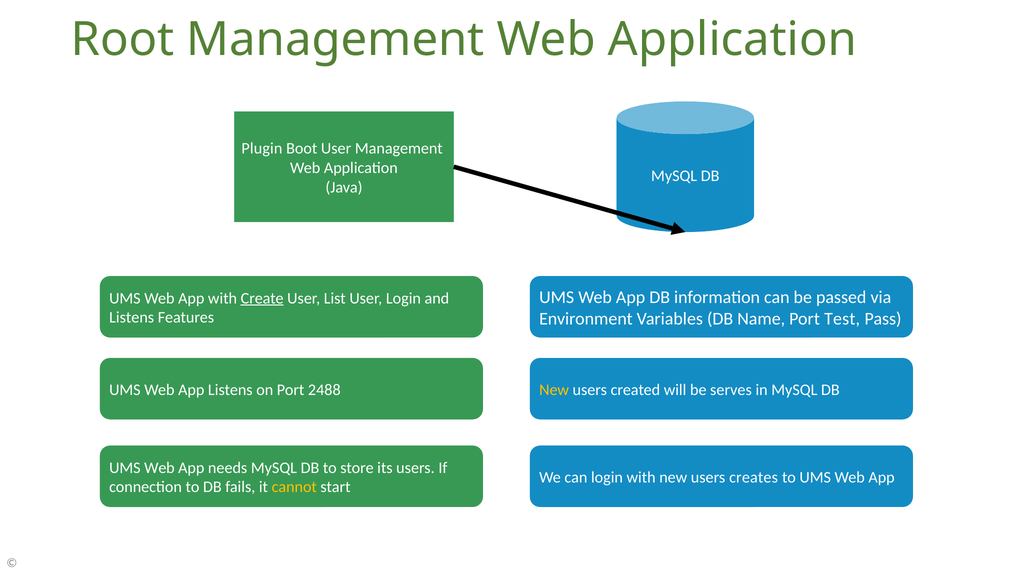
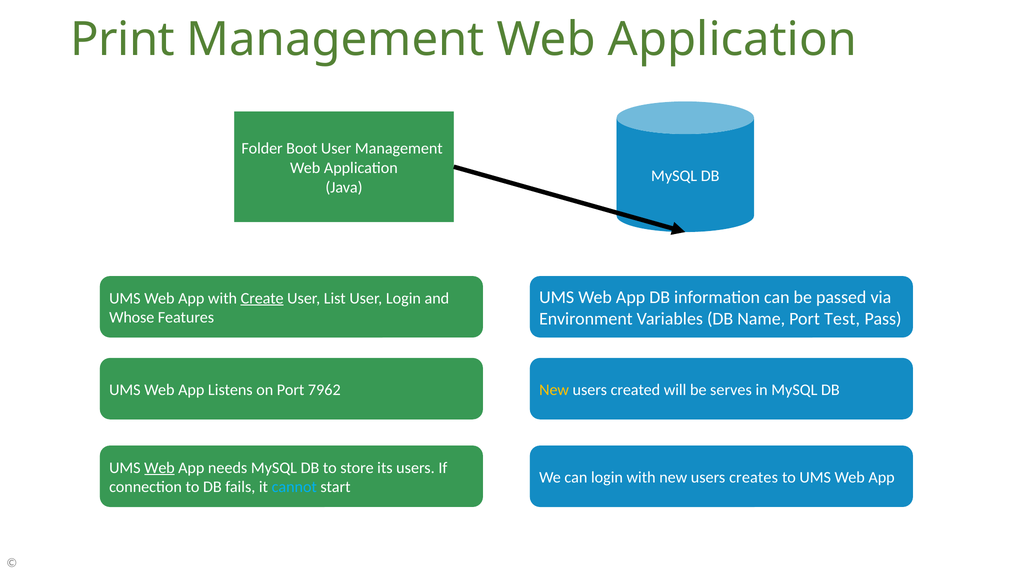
Root: Root -> Print
Plugin: Plugin -> Folder
Listens at (132, 317): Listens -> Whose
2488: 2488 -> 7962
Web at (159, 467) underline: none -> present
cannot colour: yellow -> light blue
